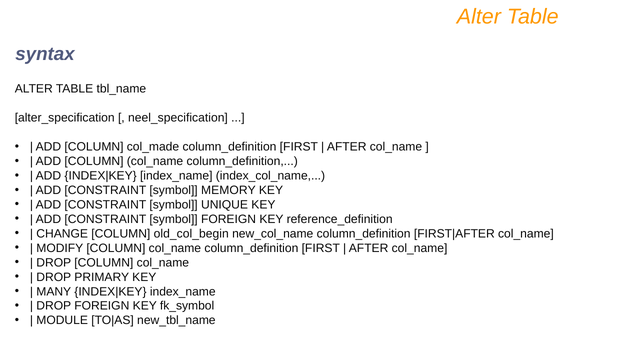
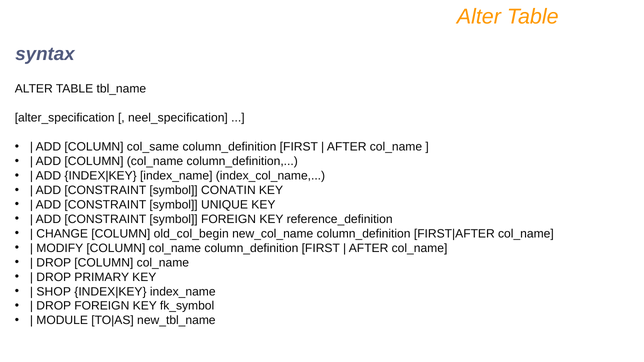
col_made: col_made -> col_same
MEMORY: MEMORY -> CONATIN
MANY: MANY -> SHOP
